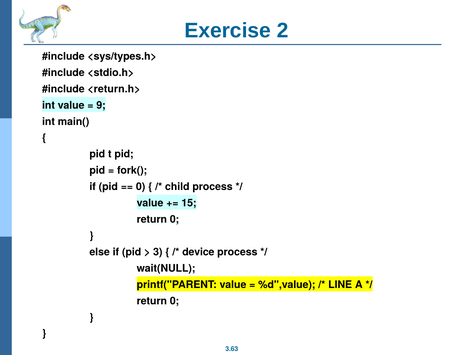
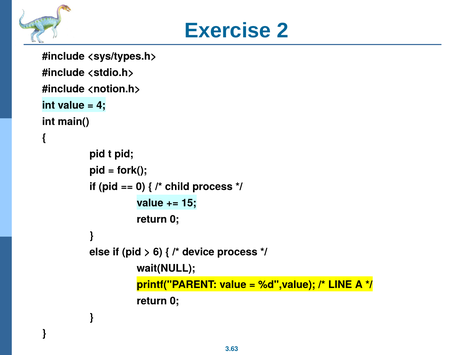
<return.h>: <return.h> -> <notion.h>
9: 9 -> 4
3: 3 -> 6
